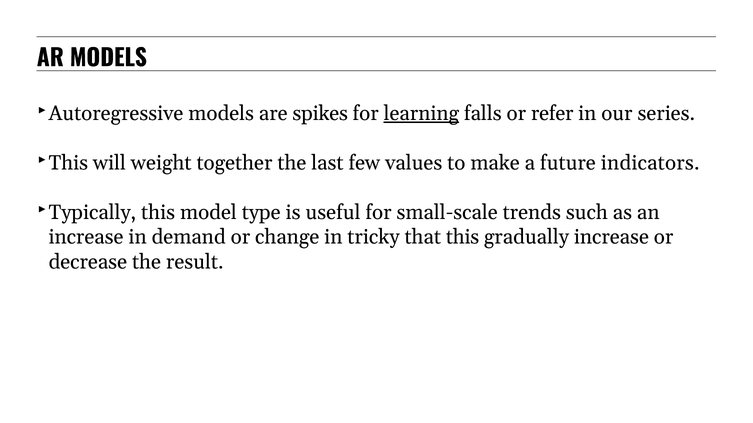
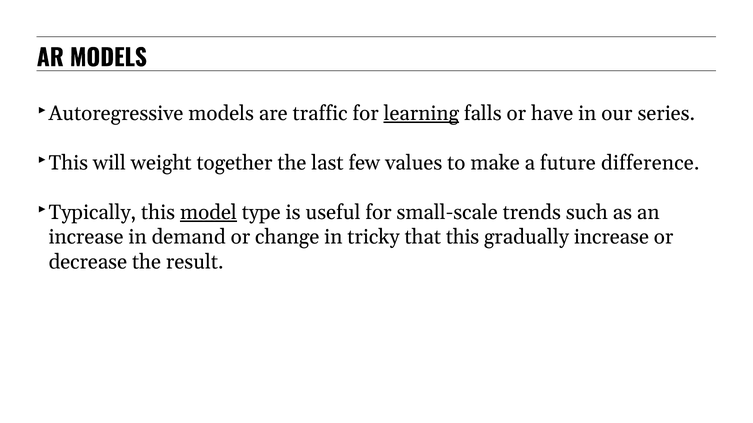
spikes: spikes -> traffic
refer: refer -> have
indicators: indicators -> difference
model underline: none -> present
